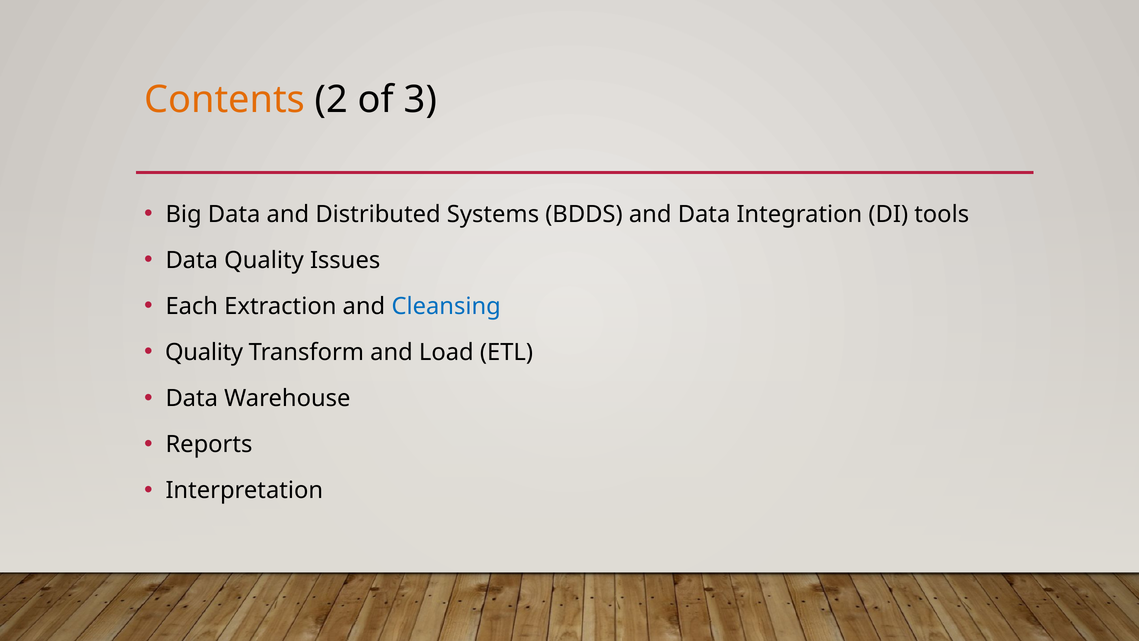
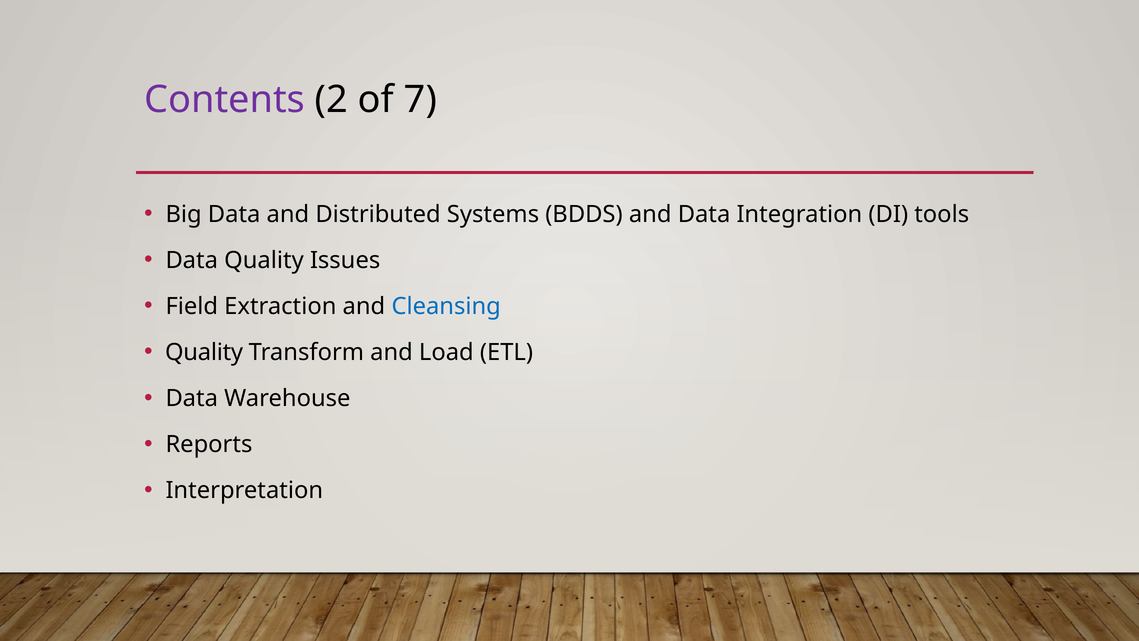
Contents colour: orange -> purple
3: 3 -> 7
Each: Each -> Field
